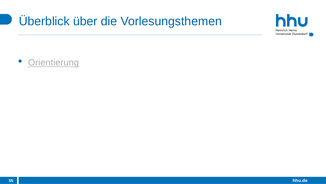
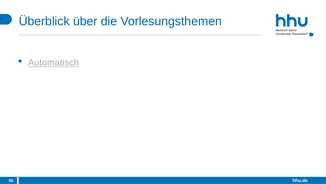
Orientierung: Orientierung -> Automatisch
